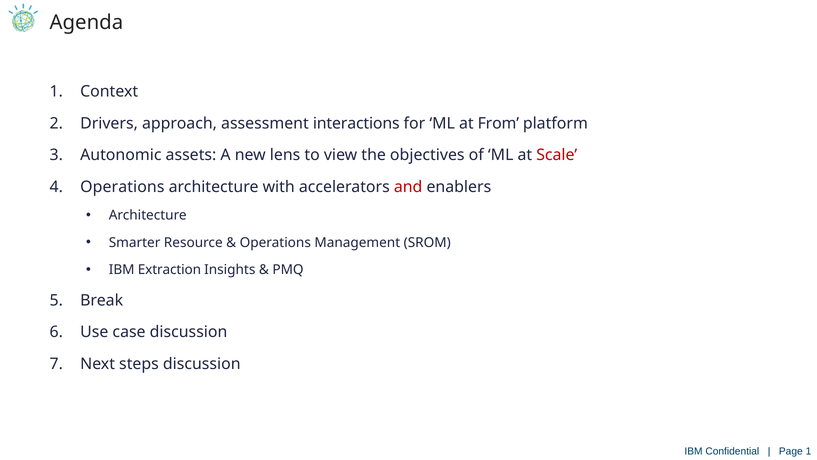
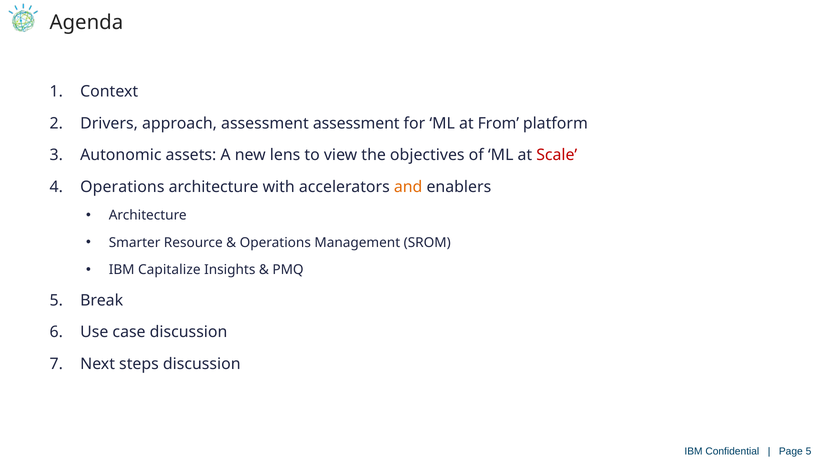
assessment interactions: interactions -> assessment
and colour: red -> orange
Extraction: Extraction -> Capitalize
Page 1: 1 -> 5
